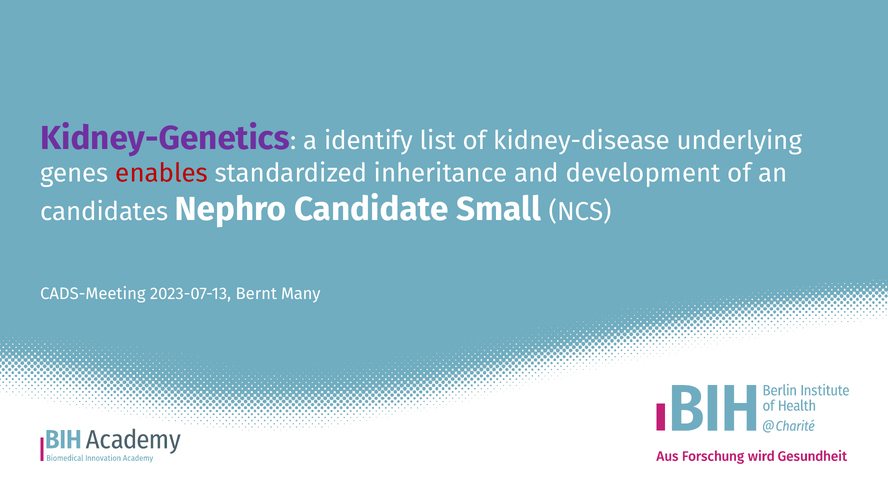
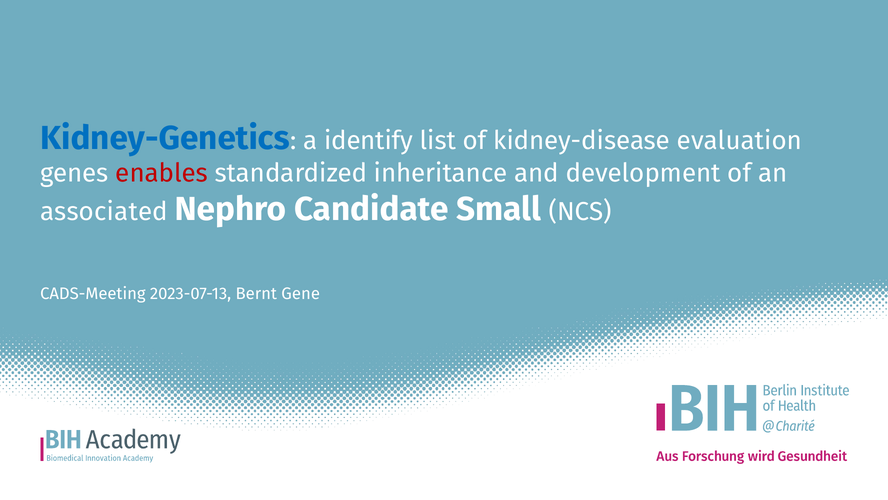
Kidney-Genetics colour: purple -> blue
underlying: underlying -> evaluation
candidates: candidates -> associated
Many: Many -> Gene
